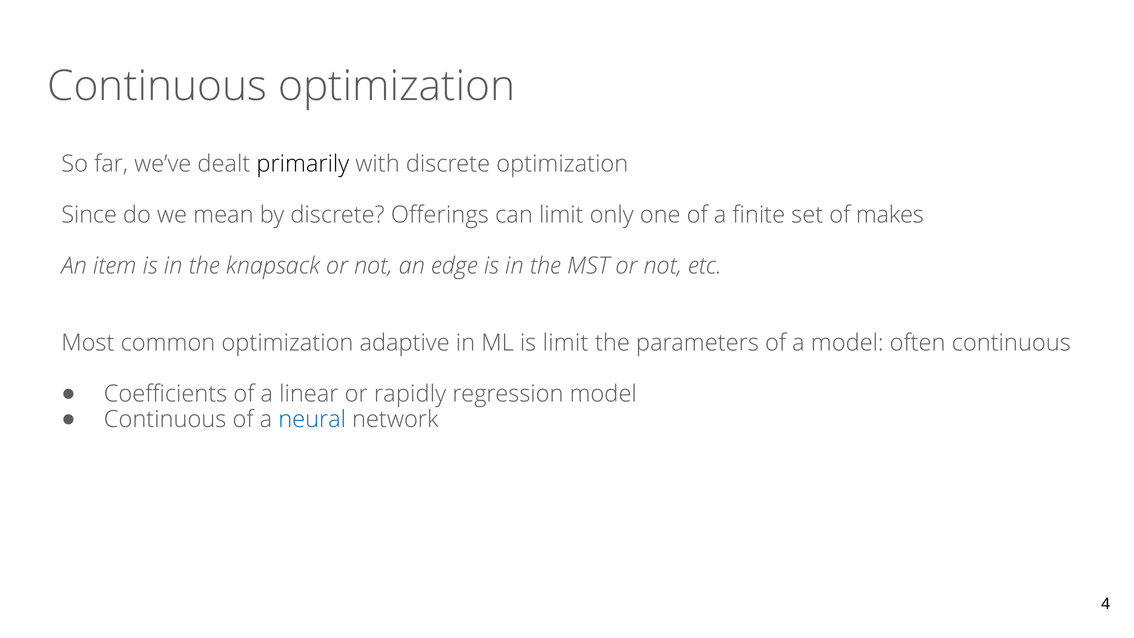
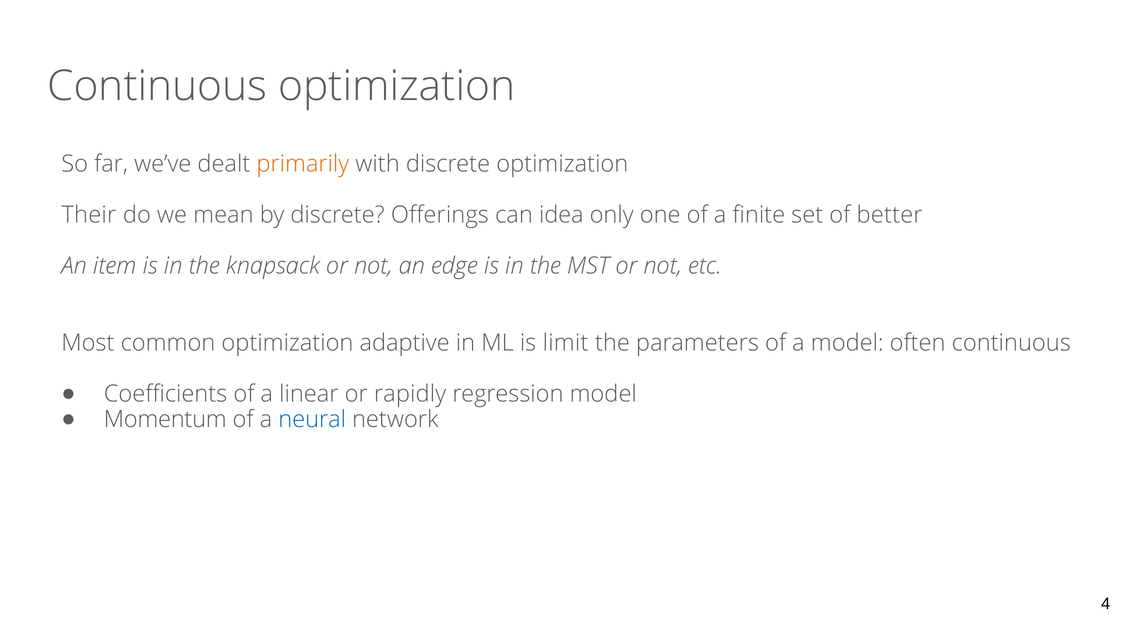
primarily colour: black -> orange
Since: Since -> Their
can limit: limit -> idea
makes: makes -> better
Continuous at (165, 419): Continuous -> Momentum
